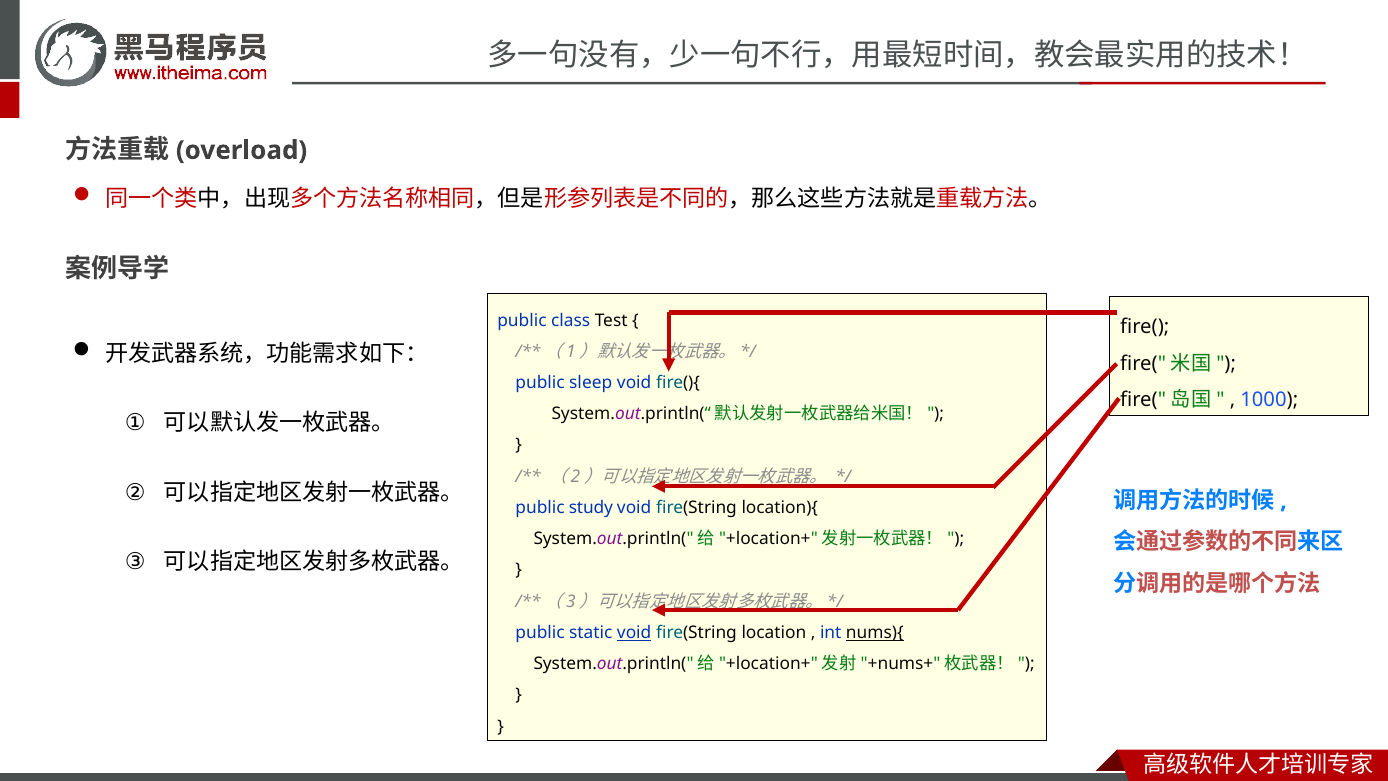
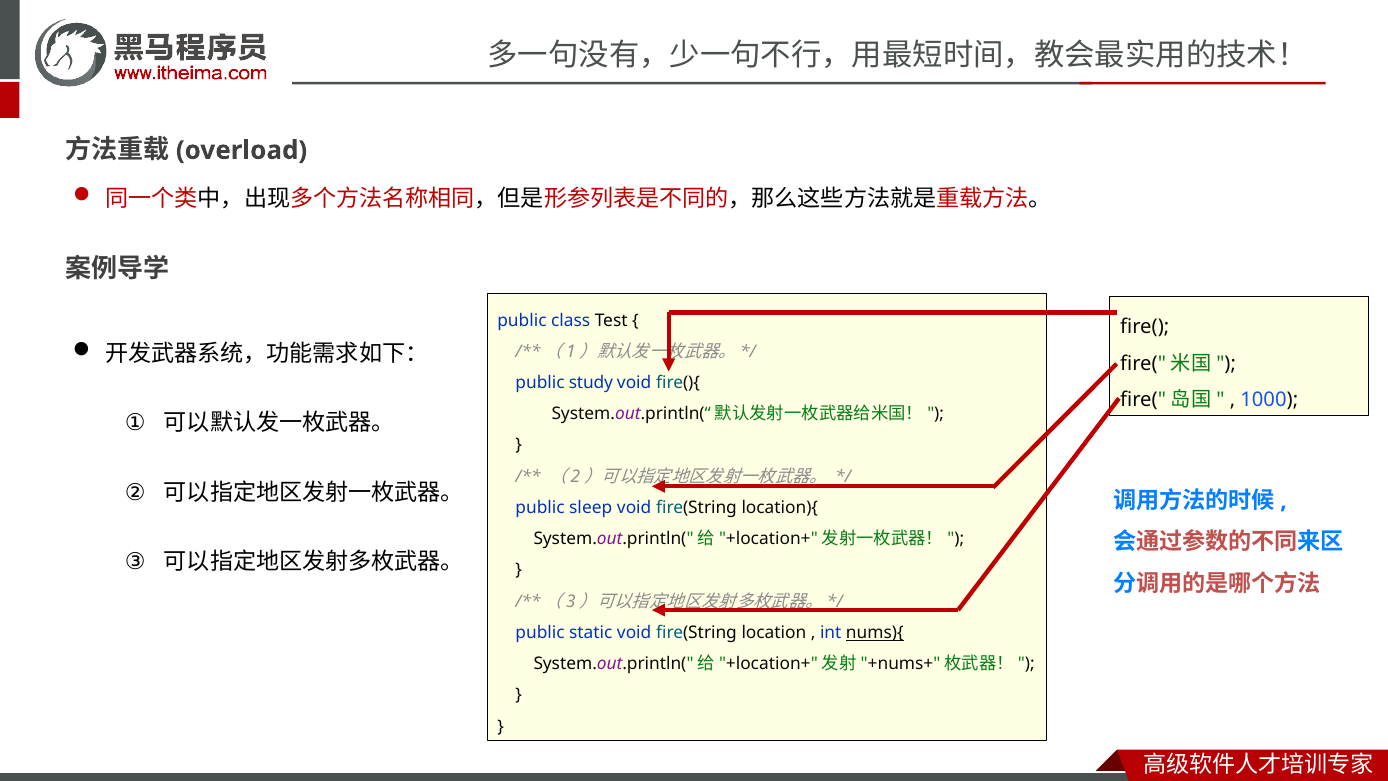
sleep: sleep -> study
study: study -> sleep
void at (634, 632) underline: present -> none
